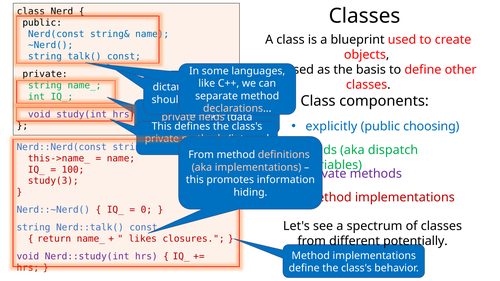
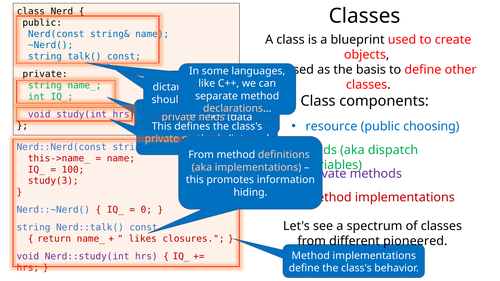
explicitly: explicitly -> resource
potentially: potentially -> pioneered
